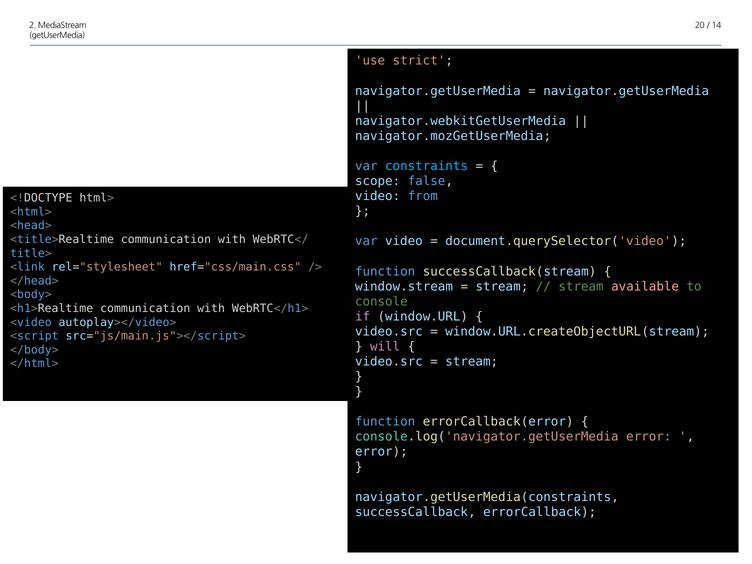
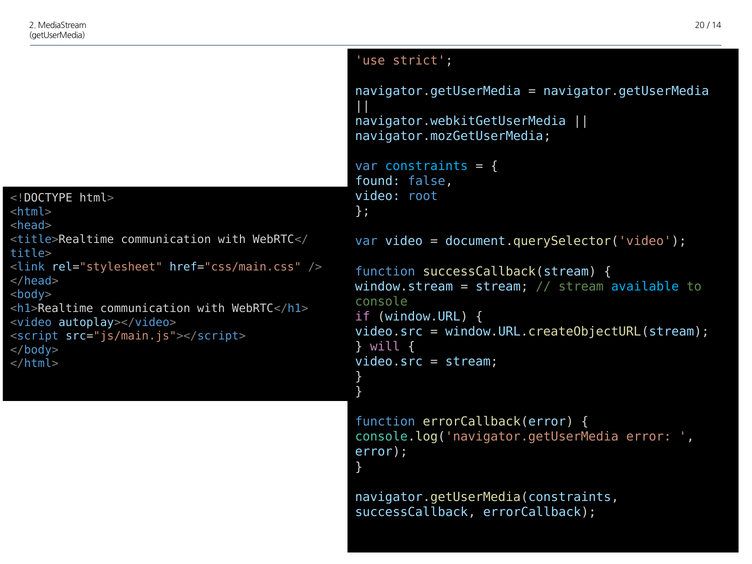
scope: scope -> found
from: from -> root
available colour: pink -> light blue
